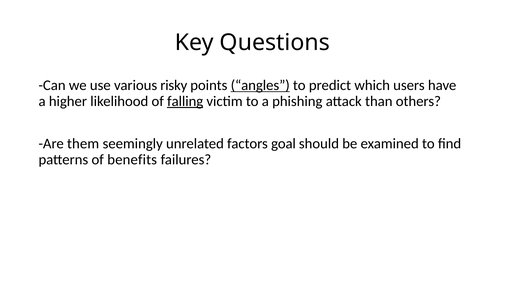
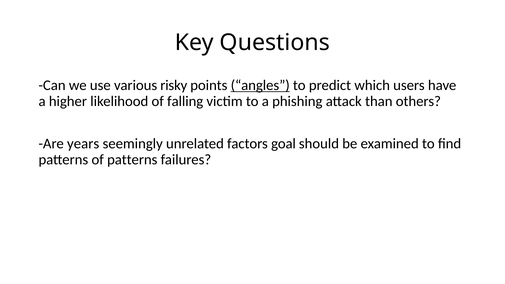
falling underline: present -> none
them: them -> years
of benefits: benefits -> patterns
